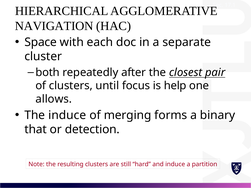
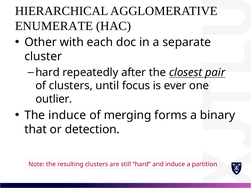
NAVIGATION: NAVIGATION -> ENUMERATE
Space: Space -> Other
both at (48, 72): both -> hard
help: help -> ever
allows: allows -> outlier
